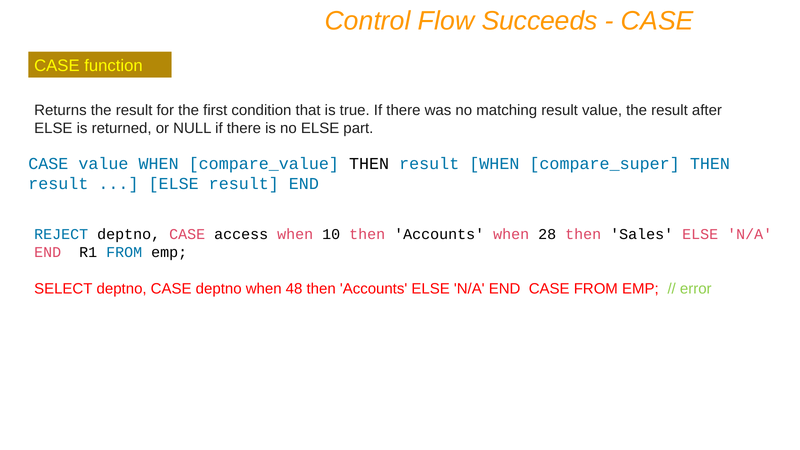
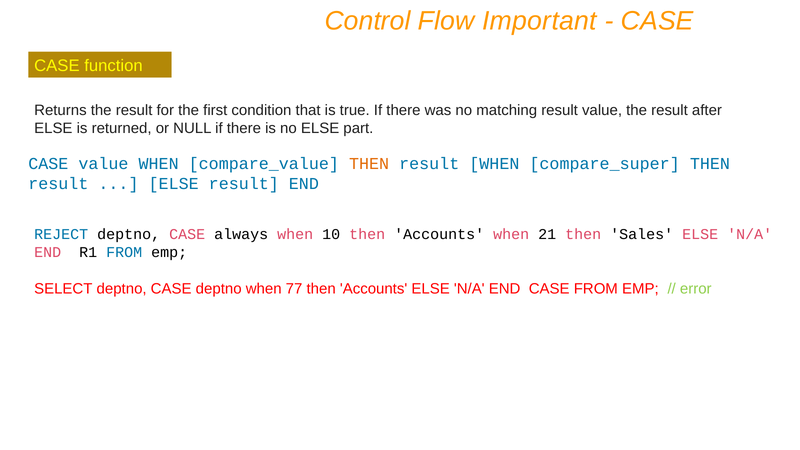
Succeeds: Succeeds -> Important
THEN at (369, 164) colour: black -> orange
access: access -> always
28: 28 -> 21
48: 48 -> 77
